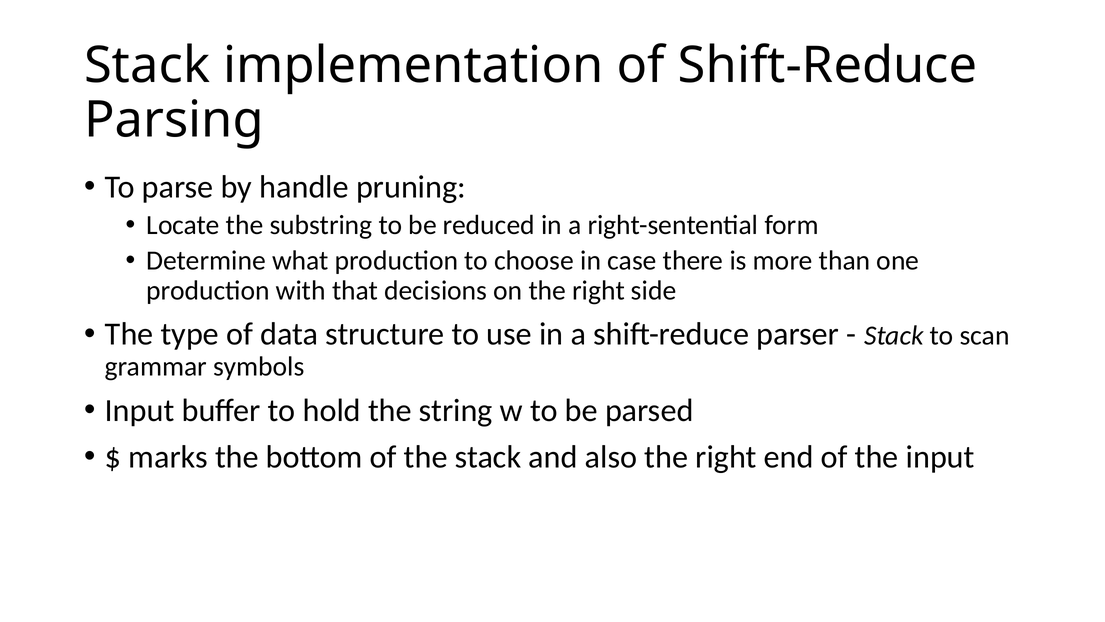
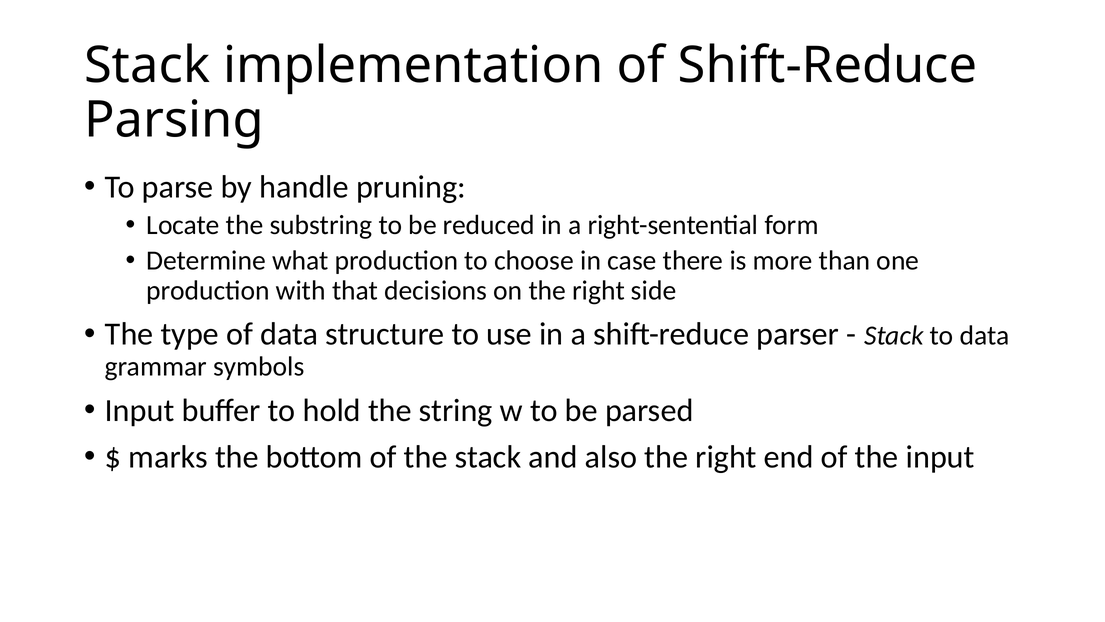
to scan: scan -> data
